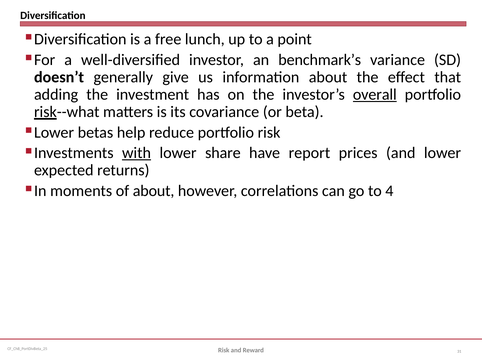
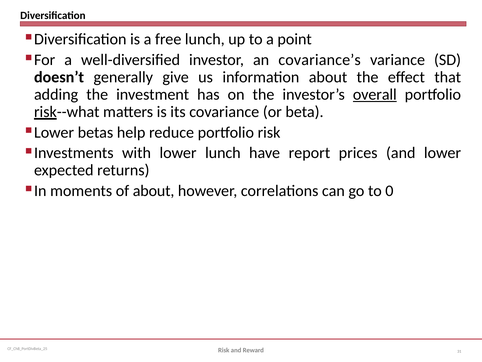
benchmark’s: benchmark’s -> covariance’s
with underline: present -> none
lower share: share -> lunch
4: 4 -> 0
